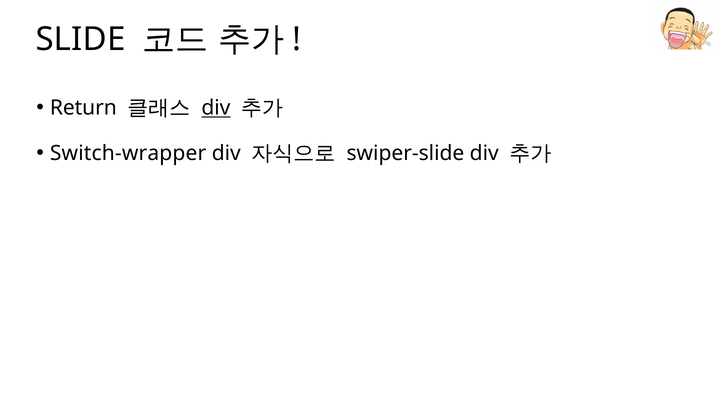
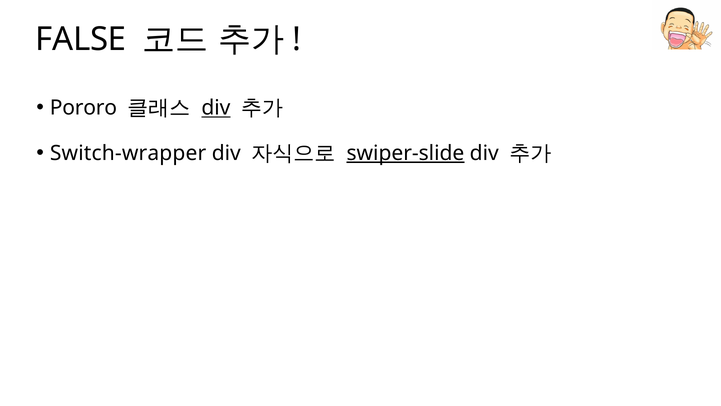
SLIDE: SLIDE -> FALSE
Return: Return -> Pororo
swiper-slide underline: none -> present
